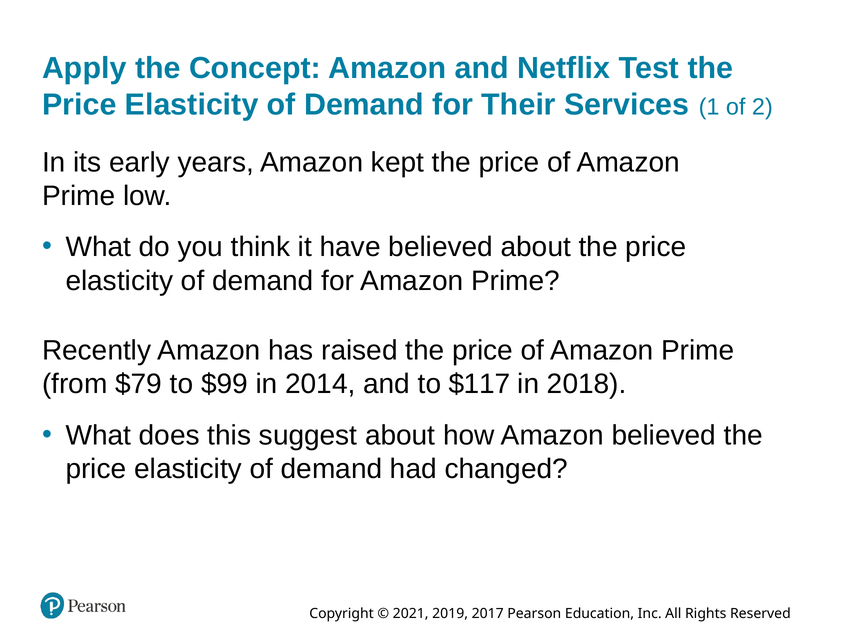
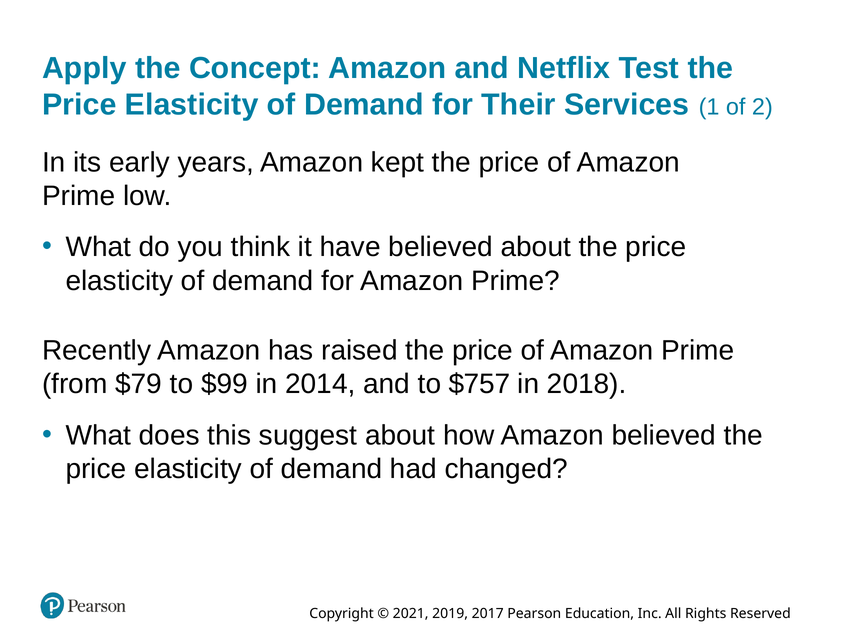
$117: $117 -> $757
